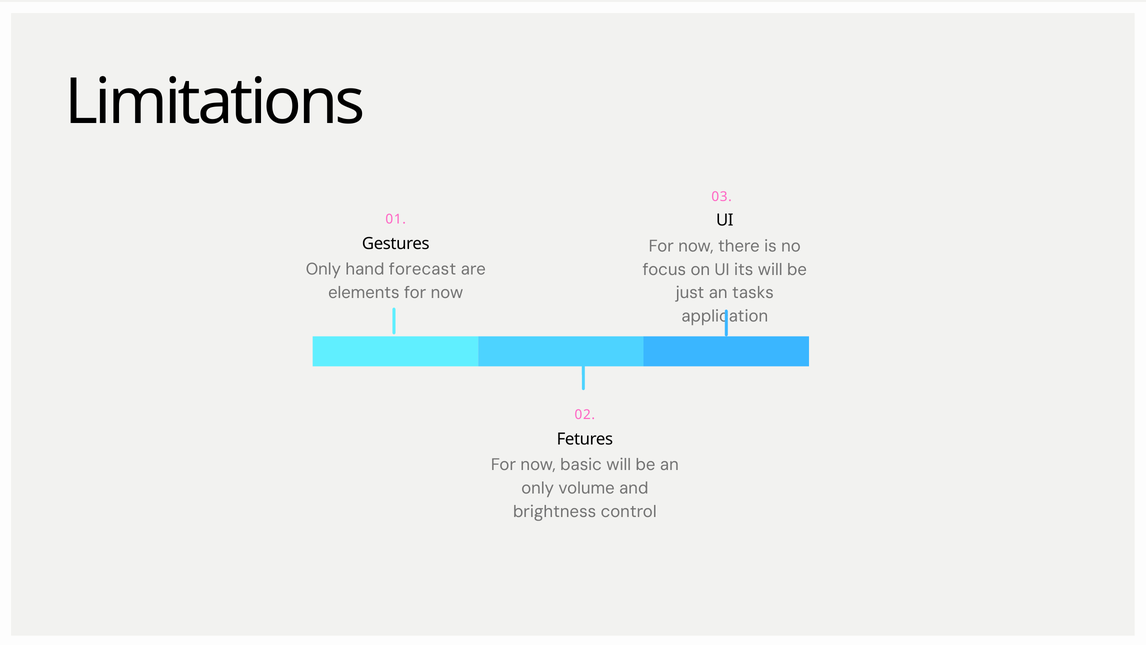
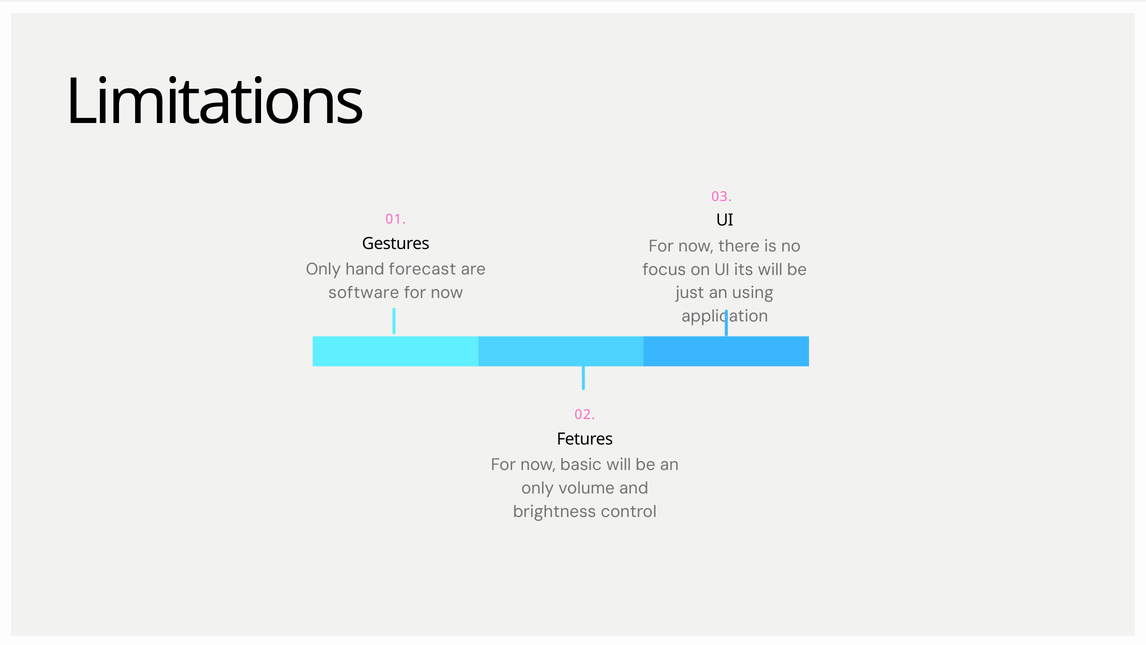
elements: elements -> software
tasks: tasks -> using
